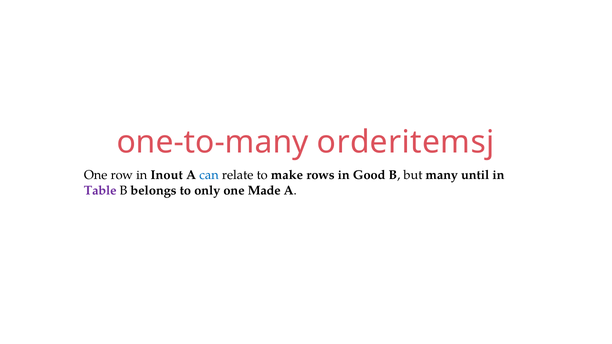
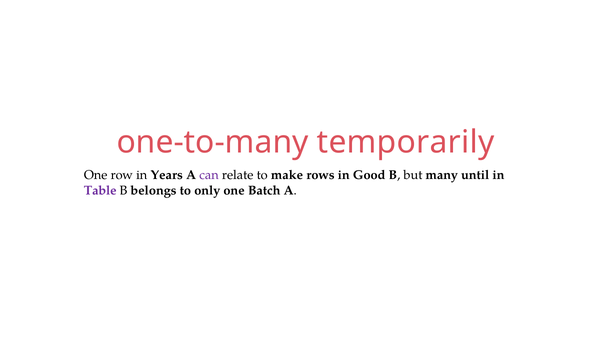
orderitemsj: orderitemsj -> temporarily
Inout: Inout -> Years
can colour: blue -> purple
Made: Made -> Batch
